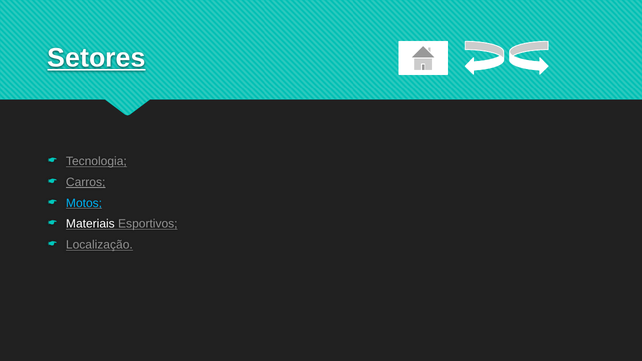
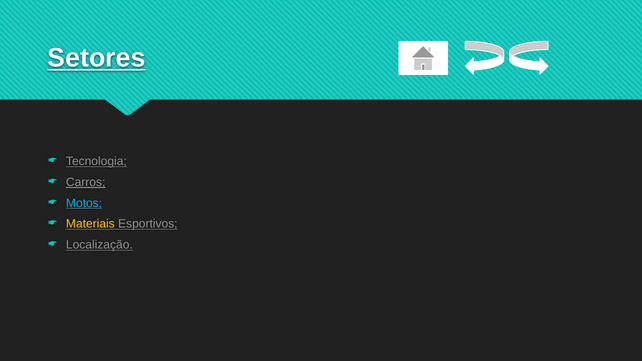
Materiais colour: white -> yellow
